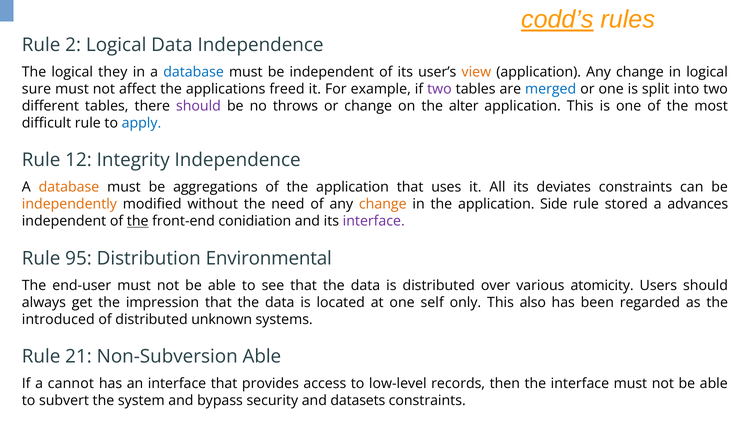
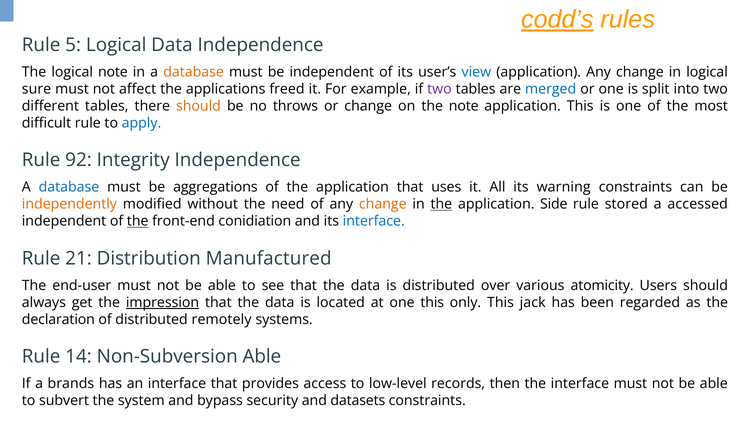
2: 2 -> 5
logical they: they -> note
database at (194, 72) colour: blue -> orange
view colour: orange -> blue
should at (198, 106) colour: purple -> orange
the alter: alter -> note
12: 12 -> 92
database at (69, 187) colour: orange -> blue
deviates: deviates -> warning
the at (441, 204) underline: none -> present
advances: advances -> accessed
interface at (374, 221) colour: purple -> blue
95: 95 -> 21
Environmental: Environmental -> Manufactured
impression underline: none -> present
one self: self -> this
also: also -> jack
introduced: introduced -> declaration
unknown: unknown -> remotely
21: 21 -> 14
cannot: cannot -> brands
